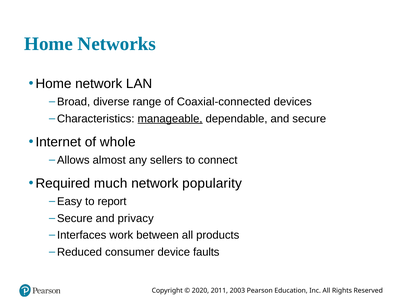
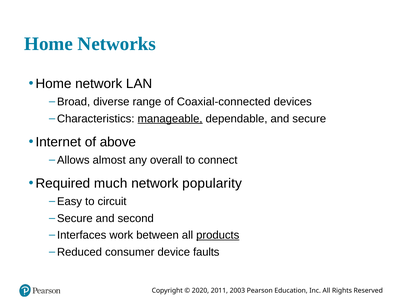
whole: whole -> above
sellers: sellers -> overall
report: report -> circuit
privacy: privacy -> second
products underline: none -> present
